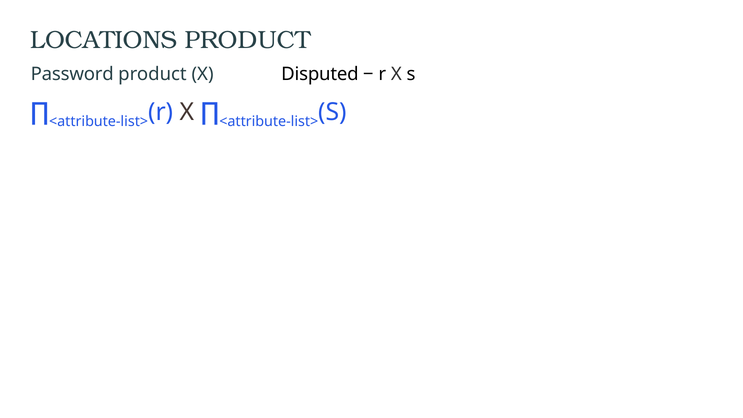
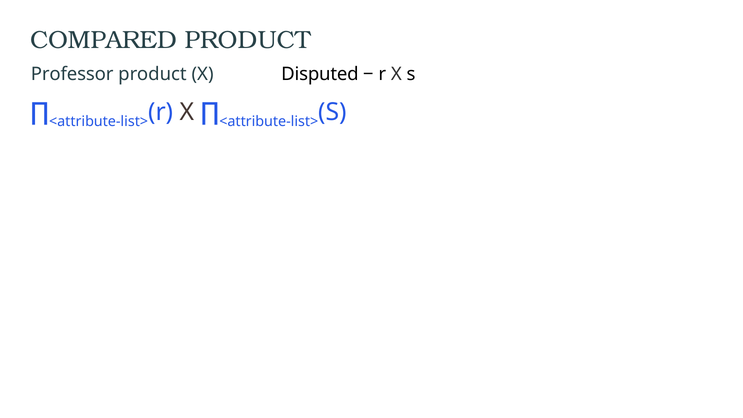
LOCATIONS: LOCATIONS -> COMPARED
Password: Password -> Professor
